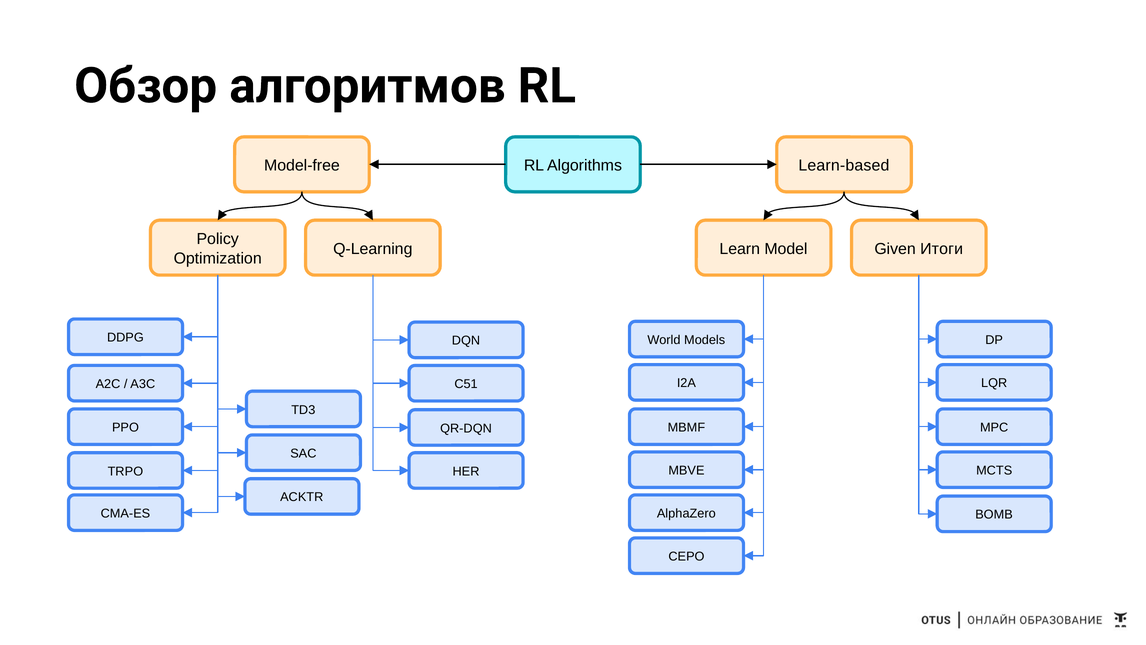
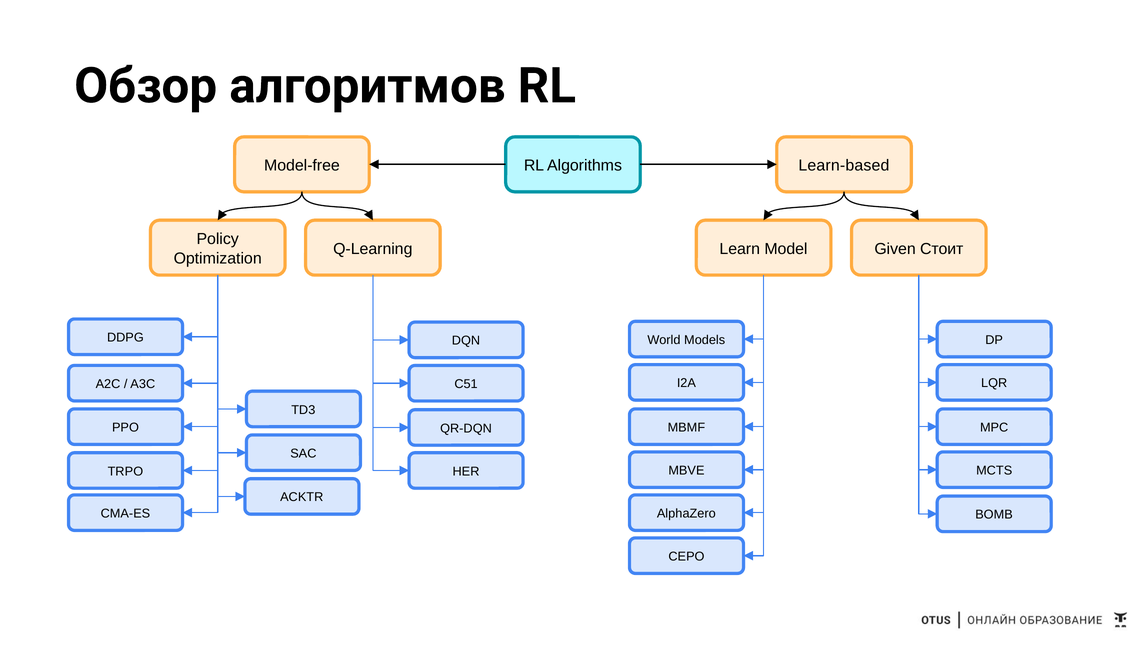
Итоги: Итоги -> Стоит
